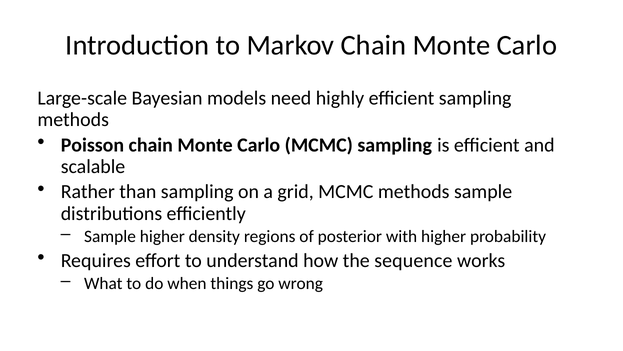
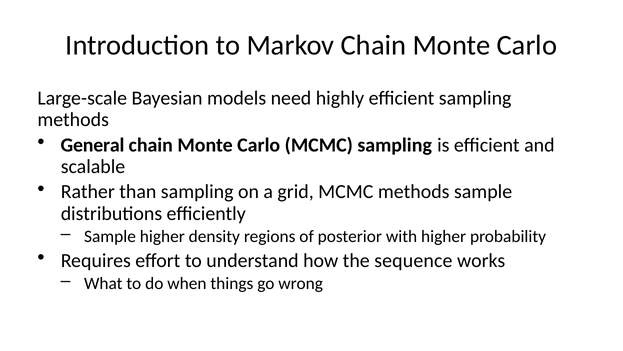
Poisson: Poisson -> General
